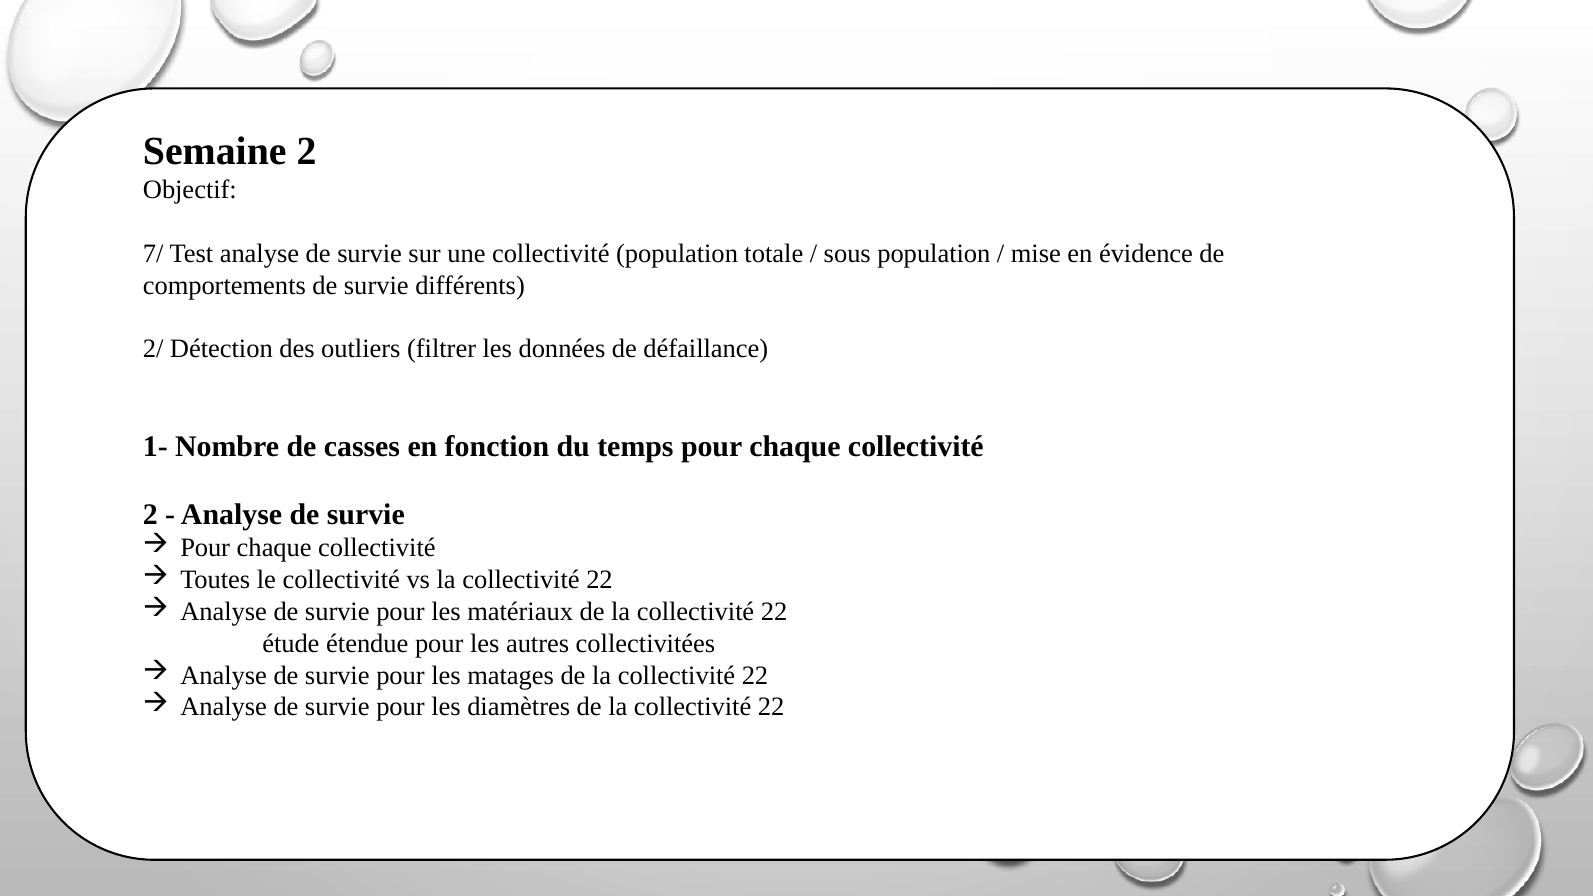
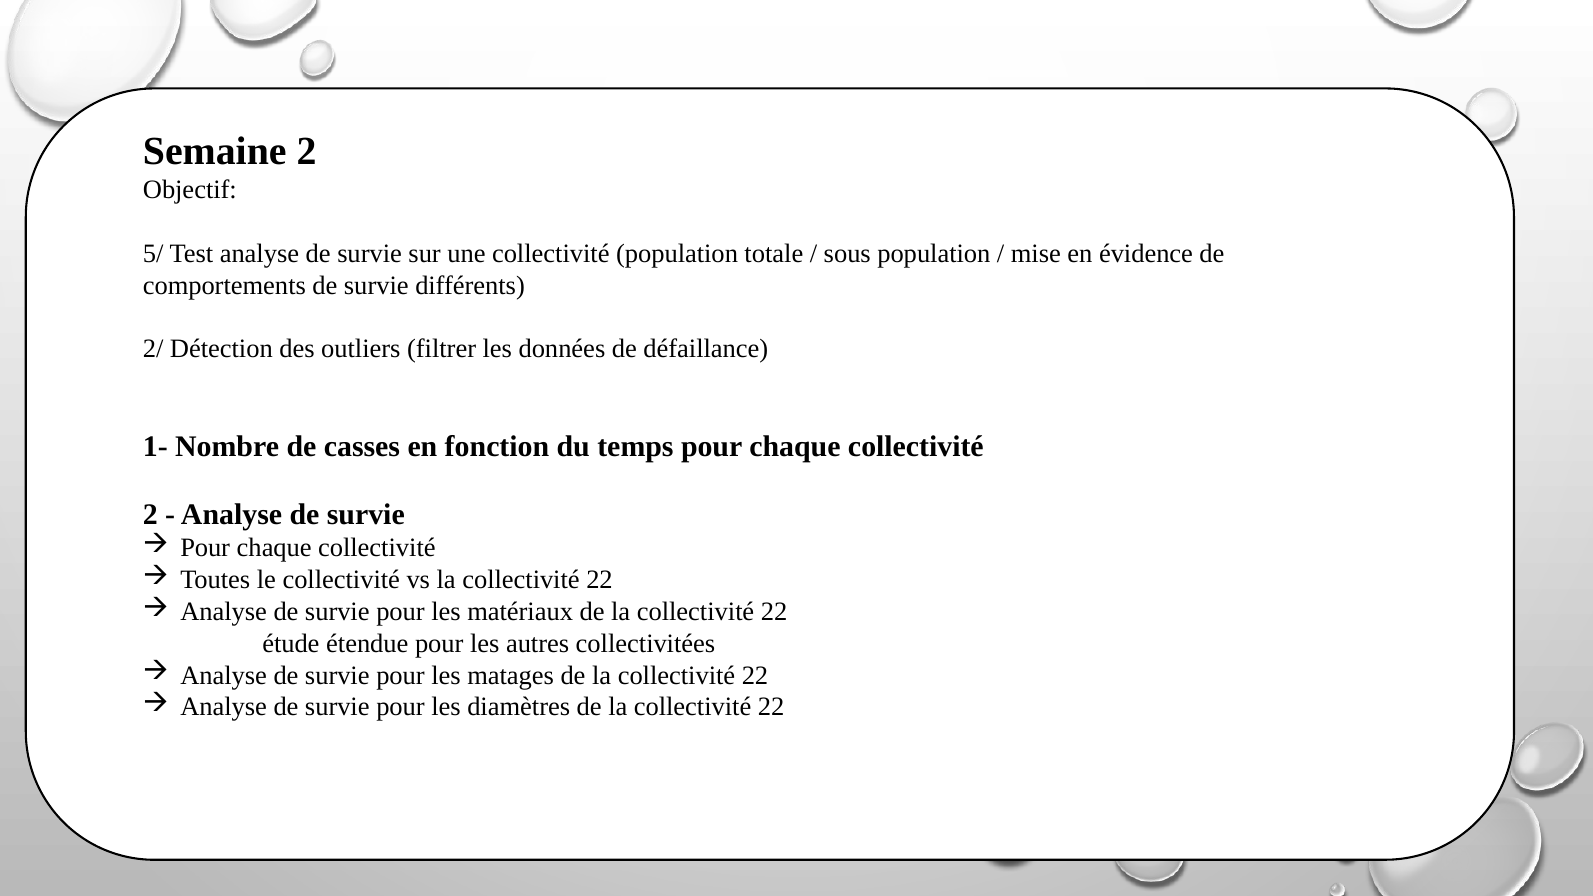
7/: 7/ -> 5/
